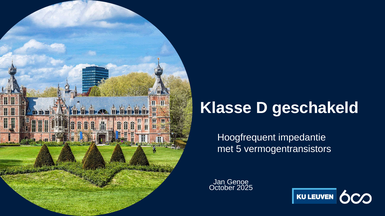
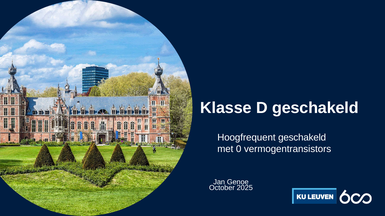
Hoogfrequent impedantie: impedantie -> geschakeld
5: 5 -> 0
